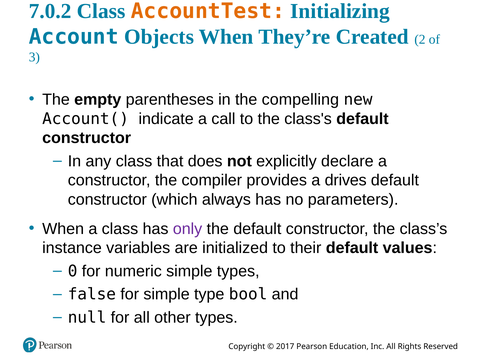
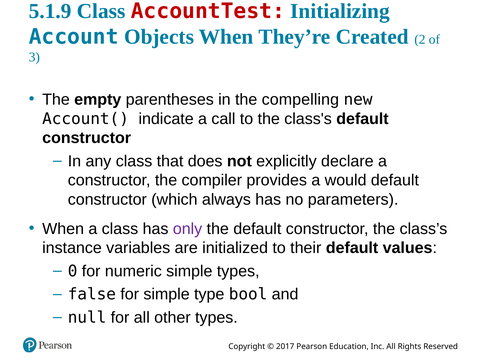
7.0.2: 7.0.2 -> 5.1.9
AccountTest colour: orange -> red
drives: drives -> would
